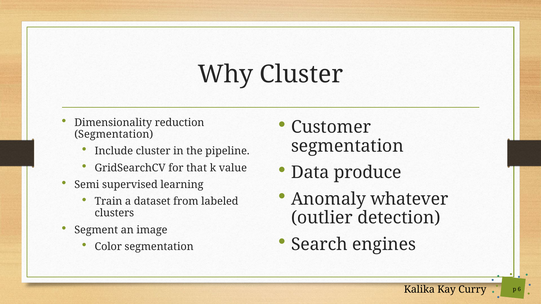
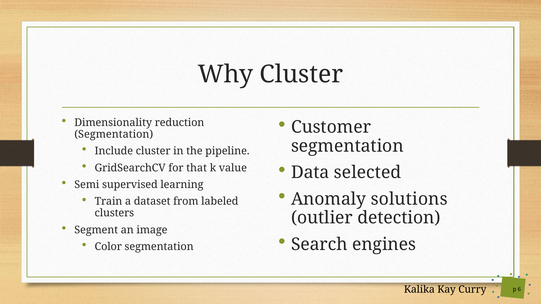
produce: produce -> selected
whatever: whatever -> solutions
